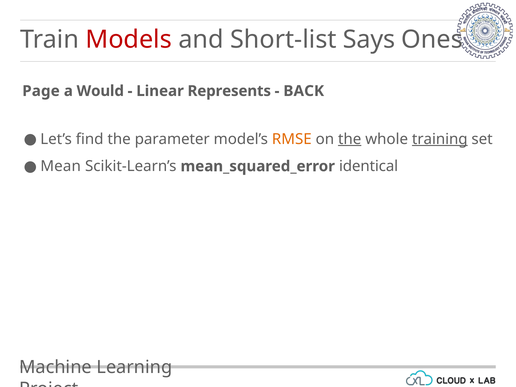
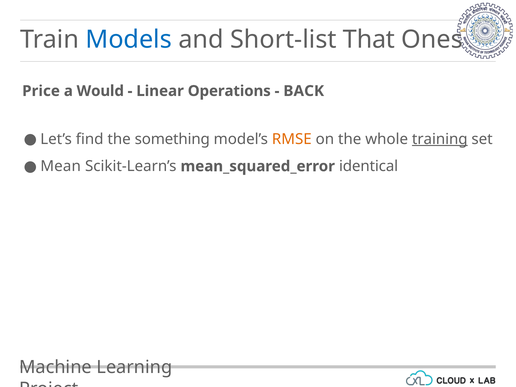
Models colour: red -> blue
Says: Says -> That
Page: Page -> Price
Represents: Represents -> Operations
parameter: parameter -> something
the at (350, 139) underline: present -> none
